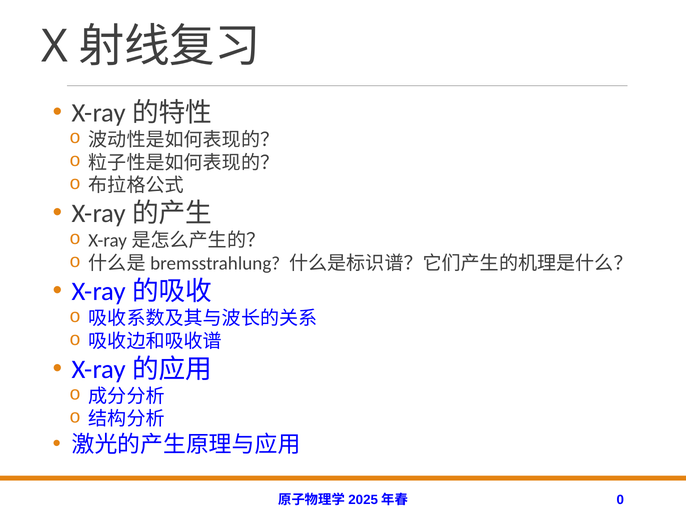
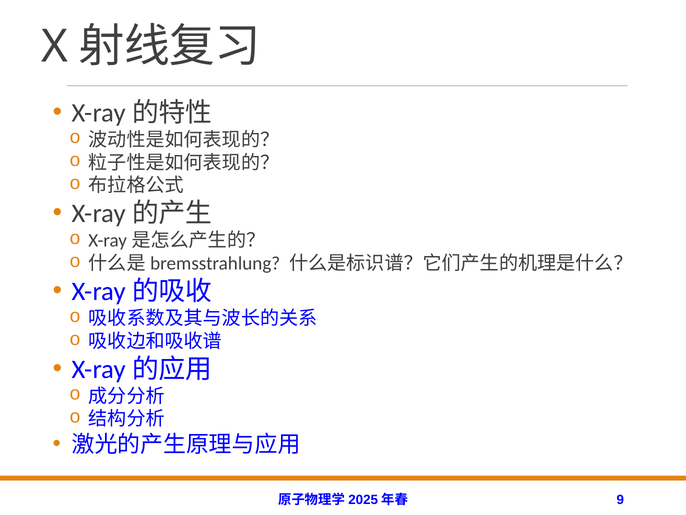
0: 0 -> 9
